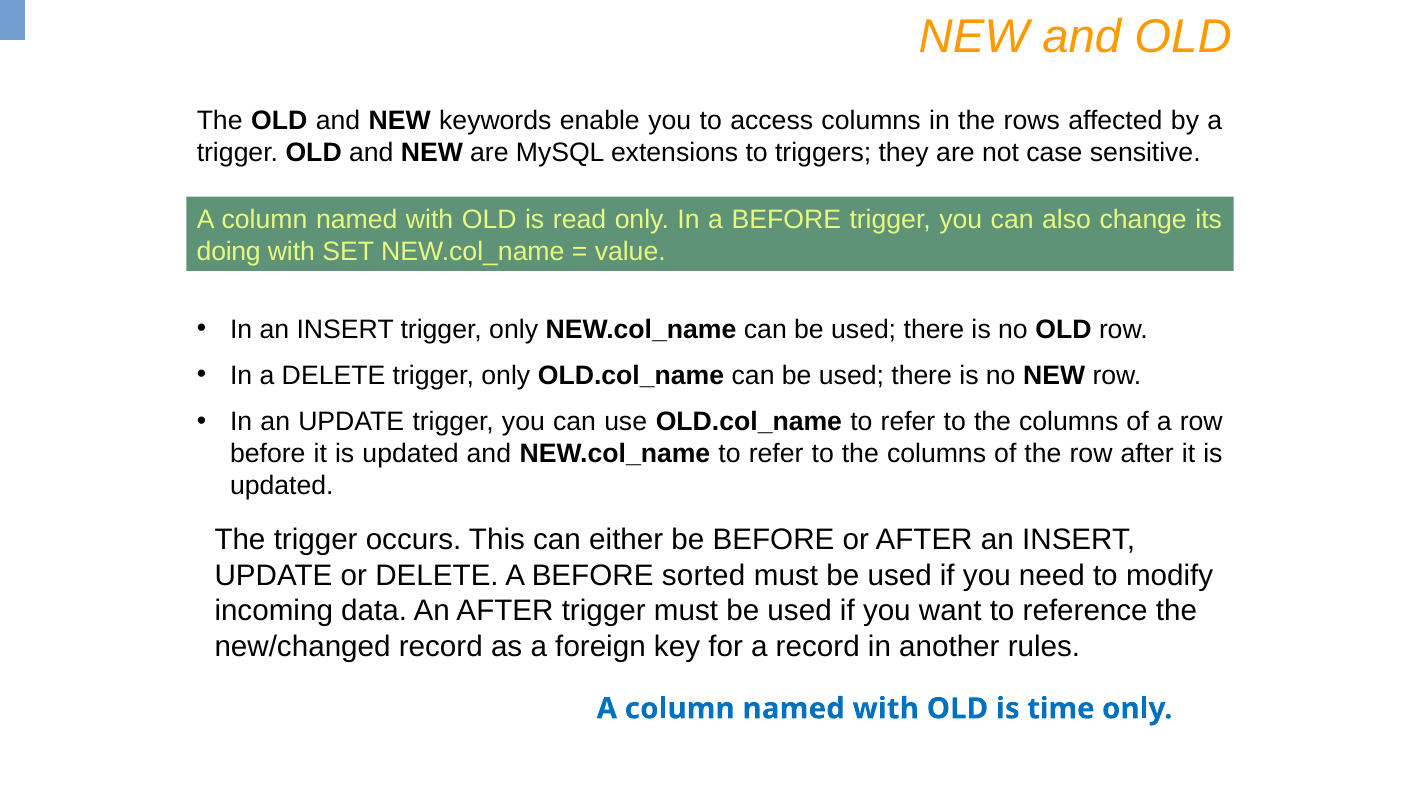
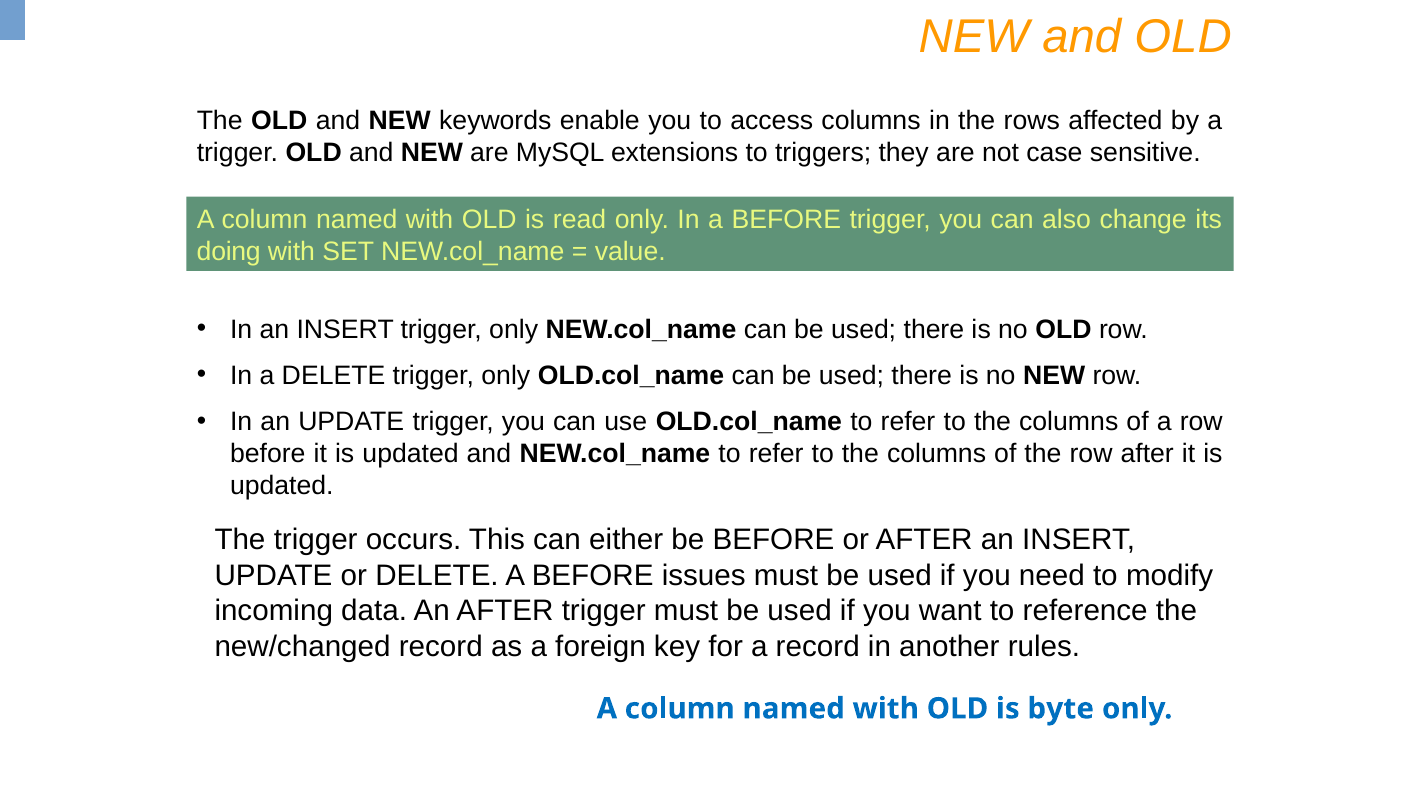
sorted: sorted -> issues
time: time -> byte
